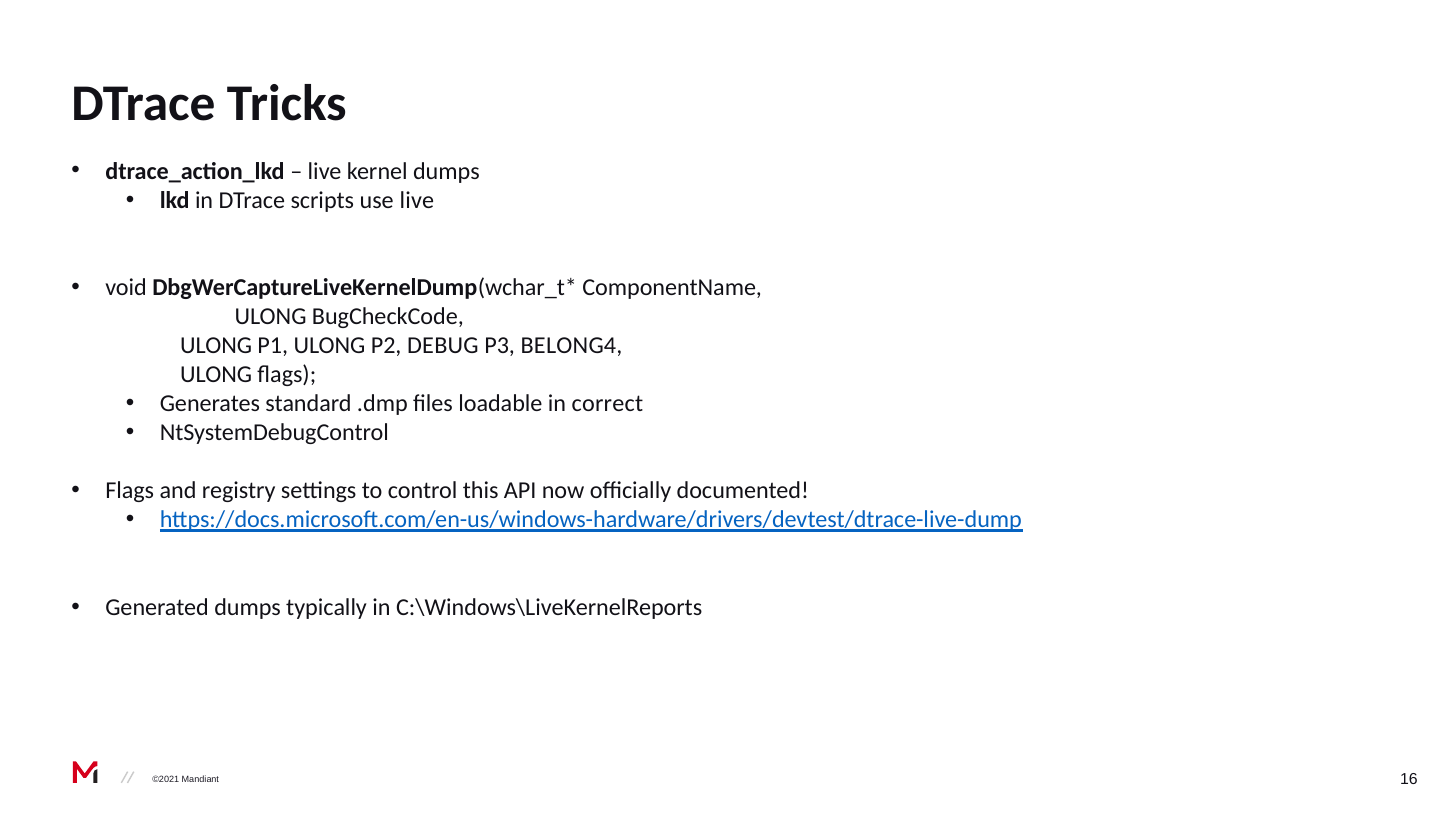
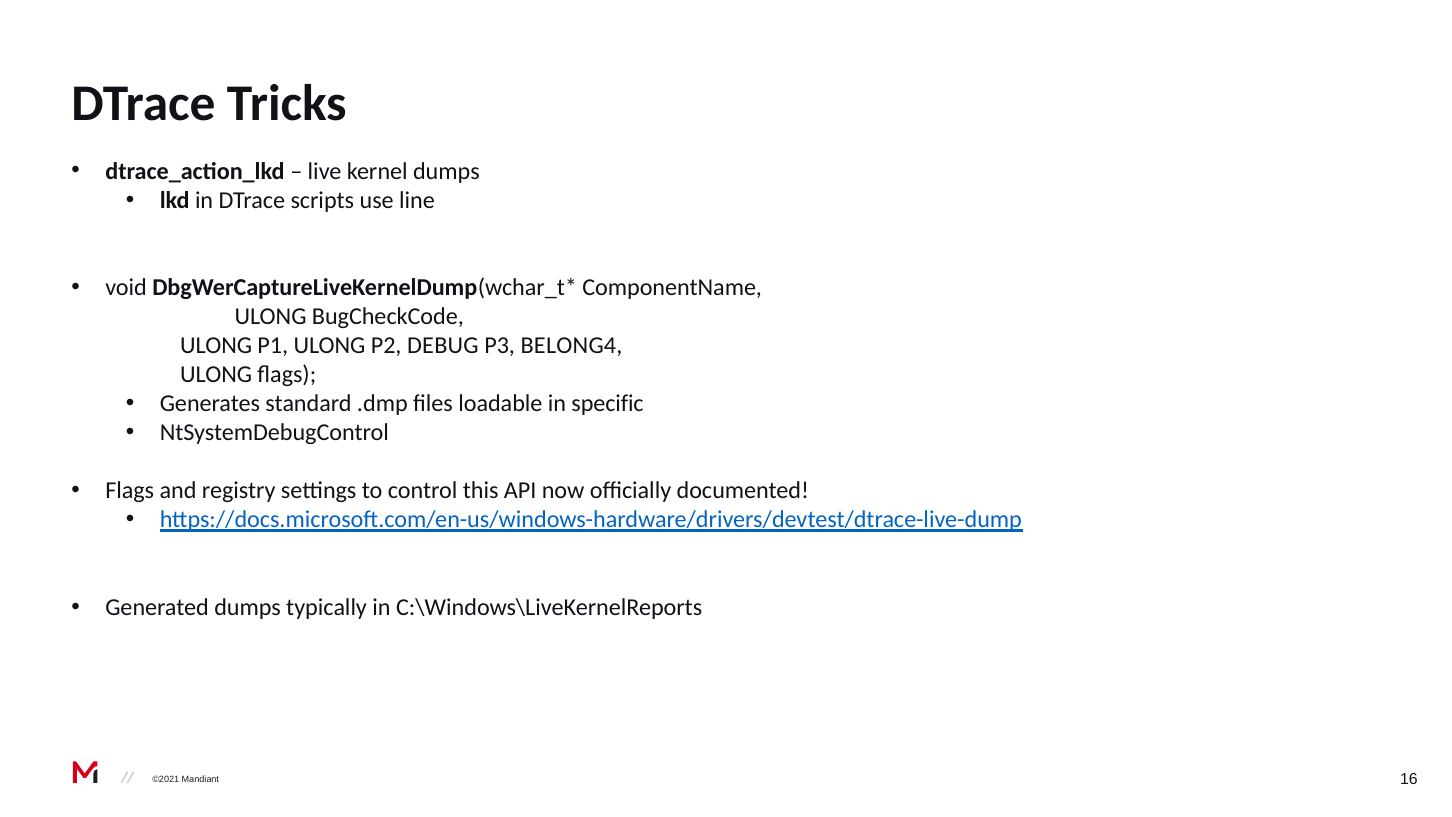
use live: live -> line
correct: correct -> specific
